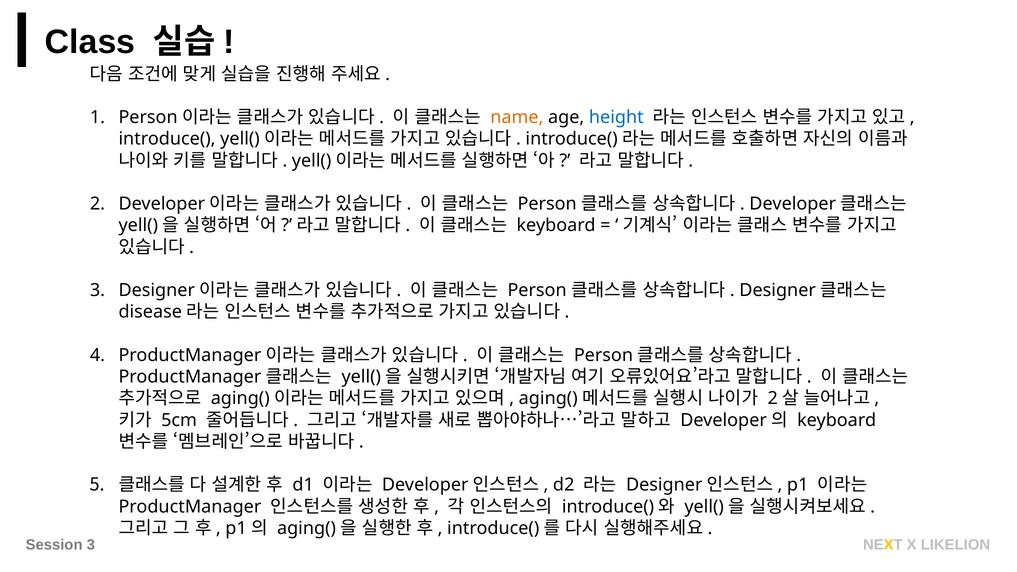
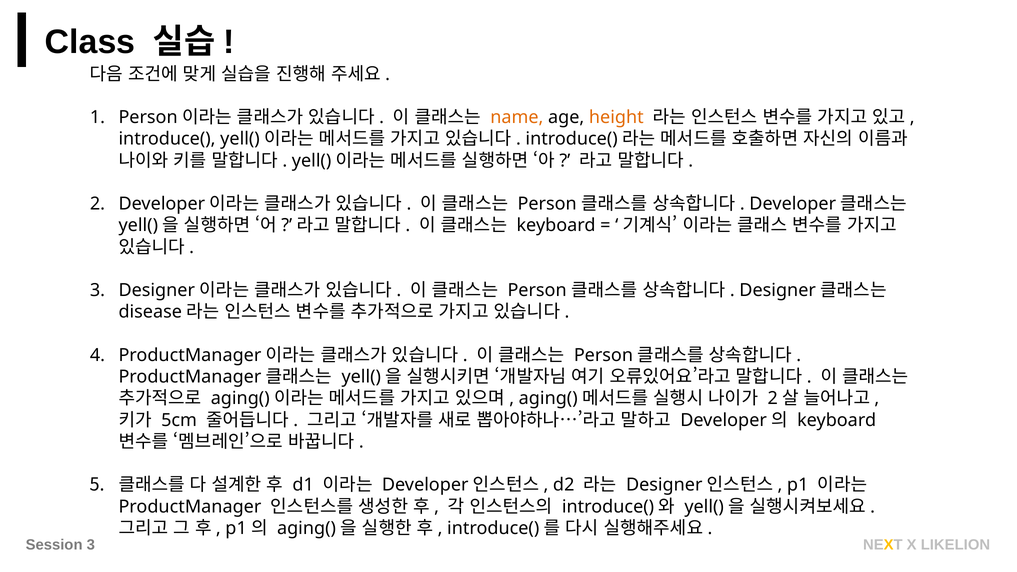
height colour: blue -> orange
